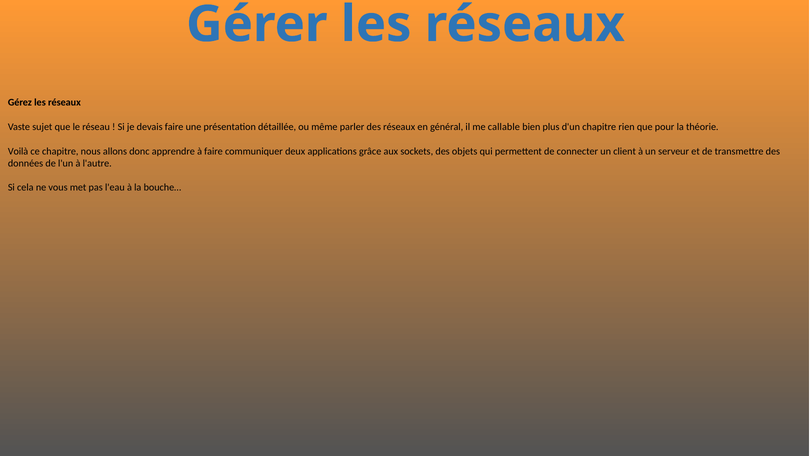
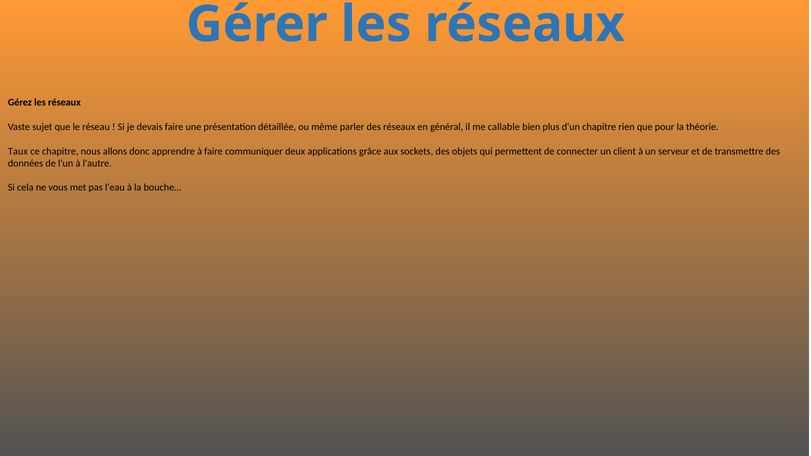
Voilà: Voilà -> Taux
